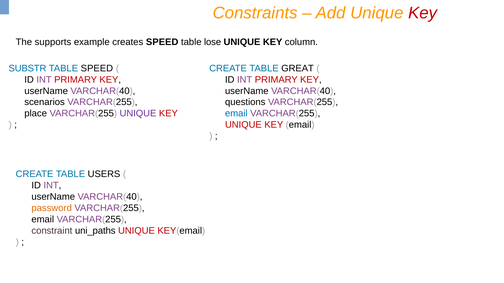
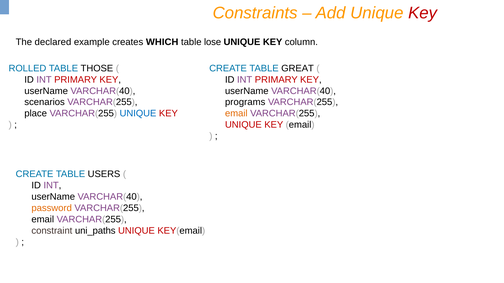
supports: supports -> declared
creates SPEED: SPEED -> WHICH
SUBSTR: SUBSTR -> ROLLED
TABLE SPEED: SPEED -> THOSE
questions: questions -> programs
UNIQUE at (138, 114) colour: purple -> blue
email at (236, 114) colour: blue -> orange
